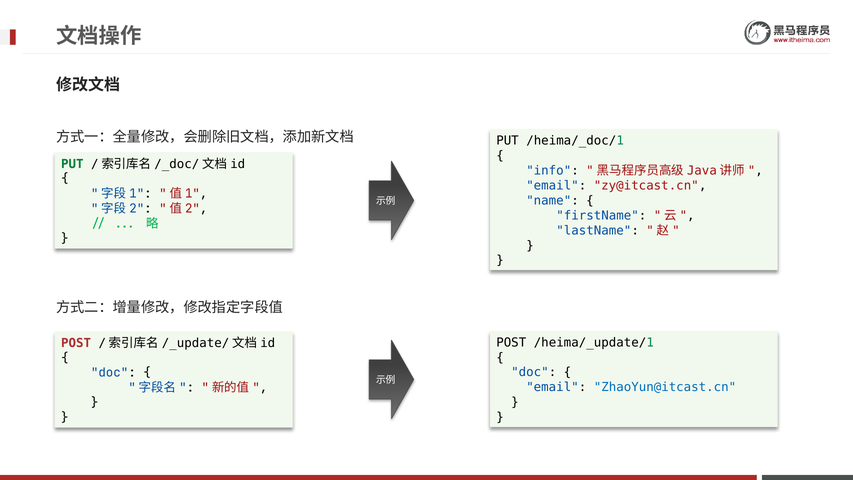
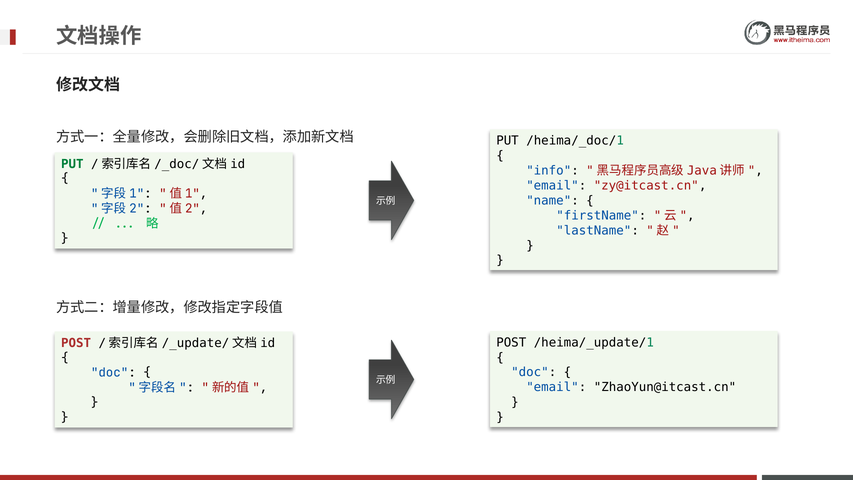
ZhaoYun@itcast.cn colour: blue -> black
